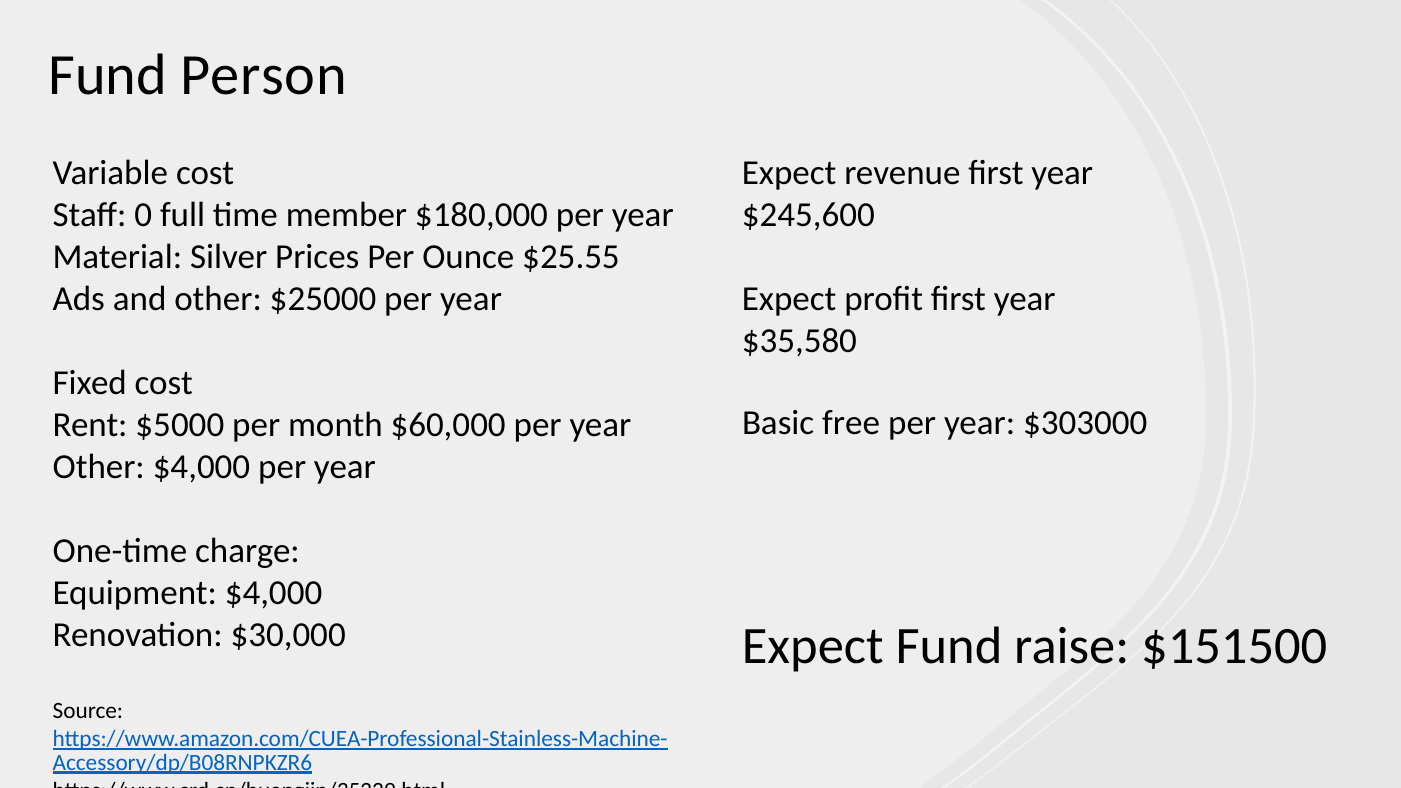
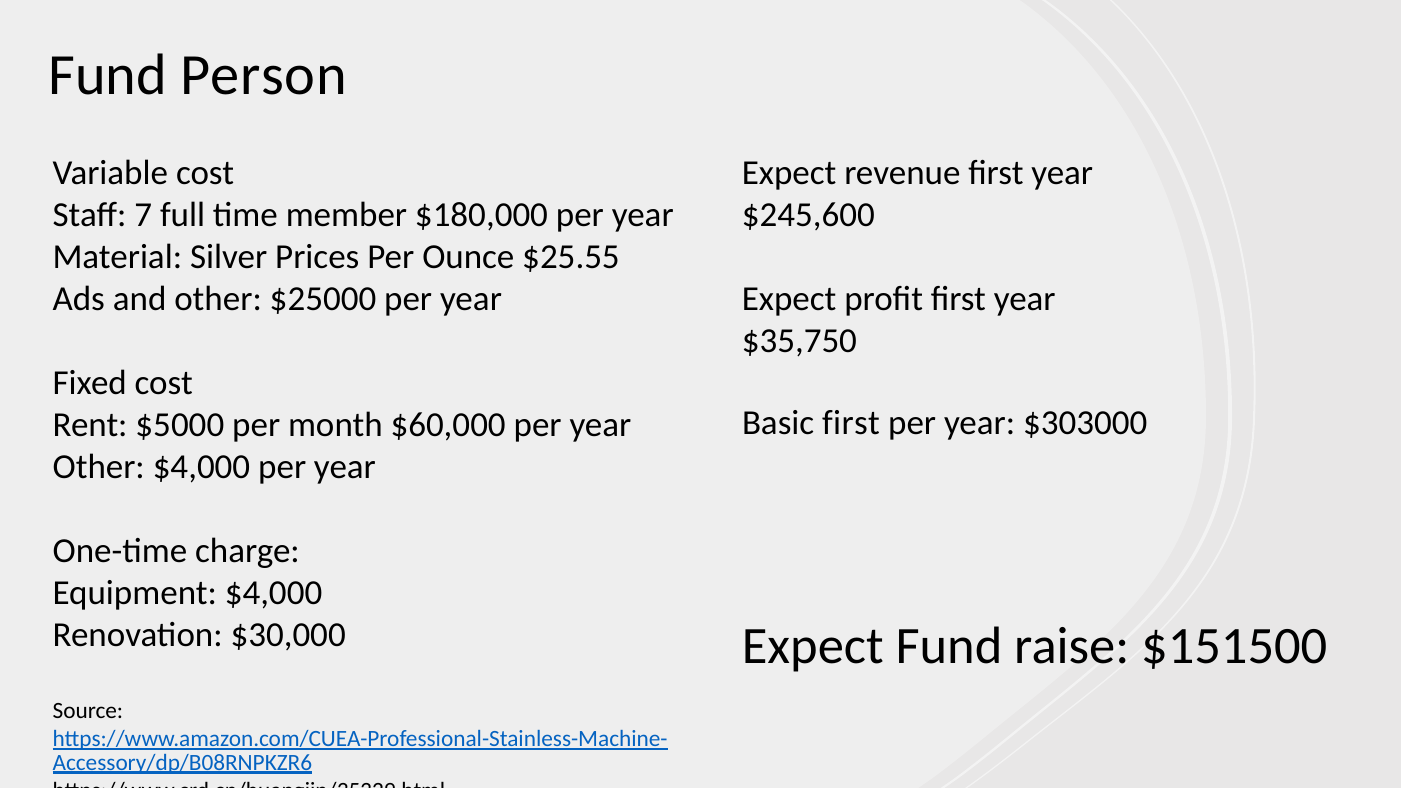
0: 0 -> 7
$35,580: $35,580 -> $35,750
Basic free: free -> first
